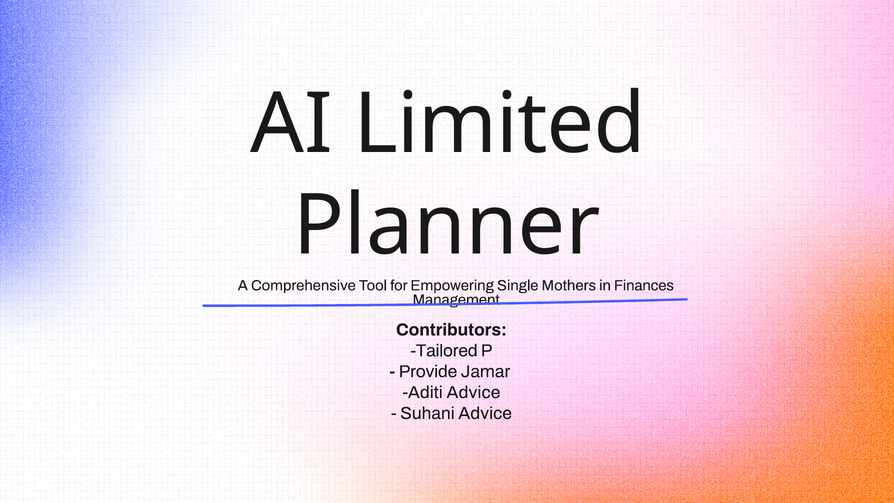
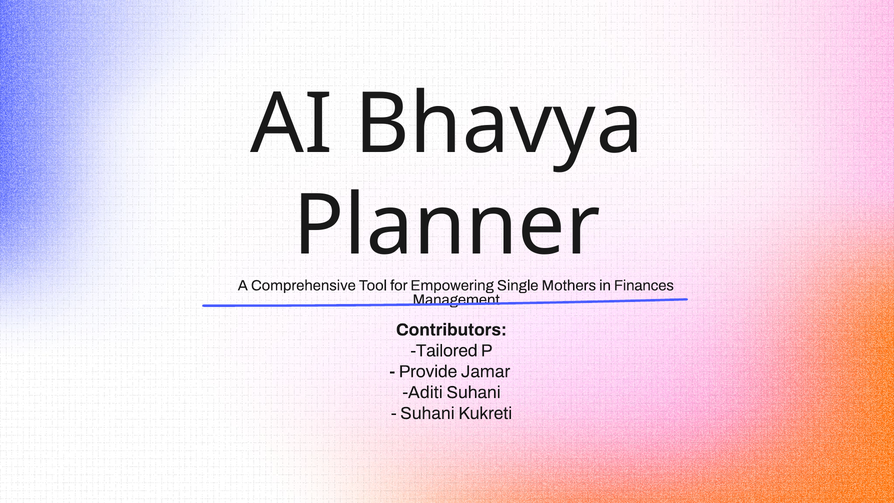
Limited: Limited -> Bhavya
Aditi Advice: Advice -> Suhani
Suhani Advice: Advice -> Kukreti
